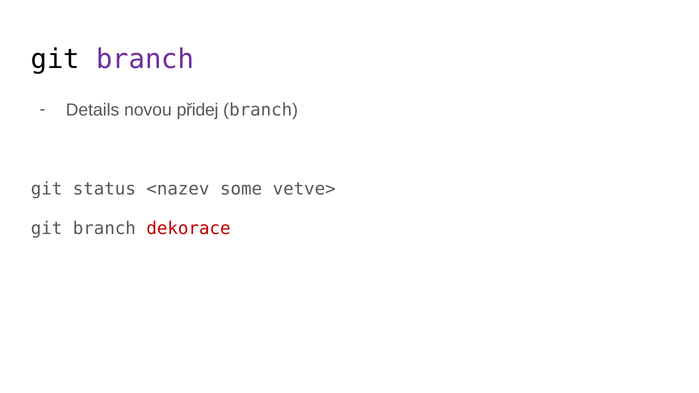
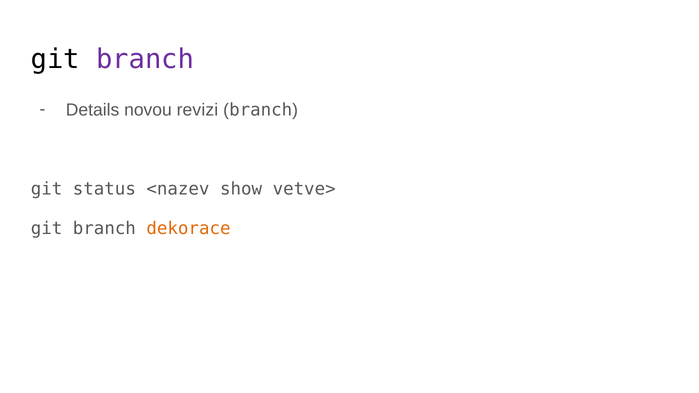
přidej: přidej -> revizi
some: some -> show
dekorace colour: red -> orange
